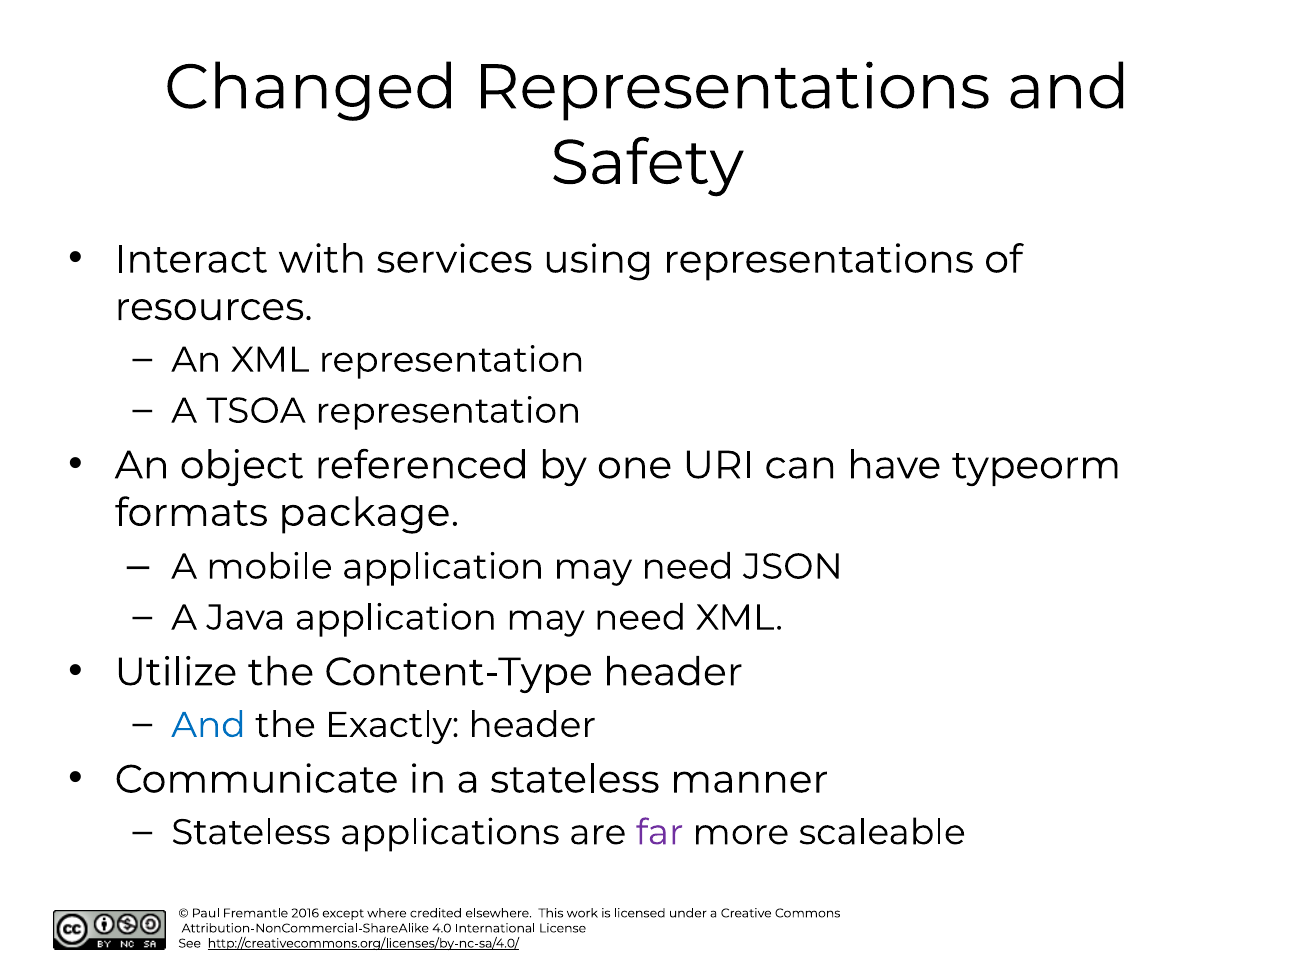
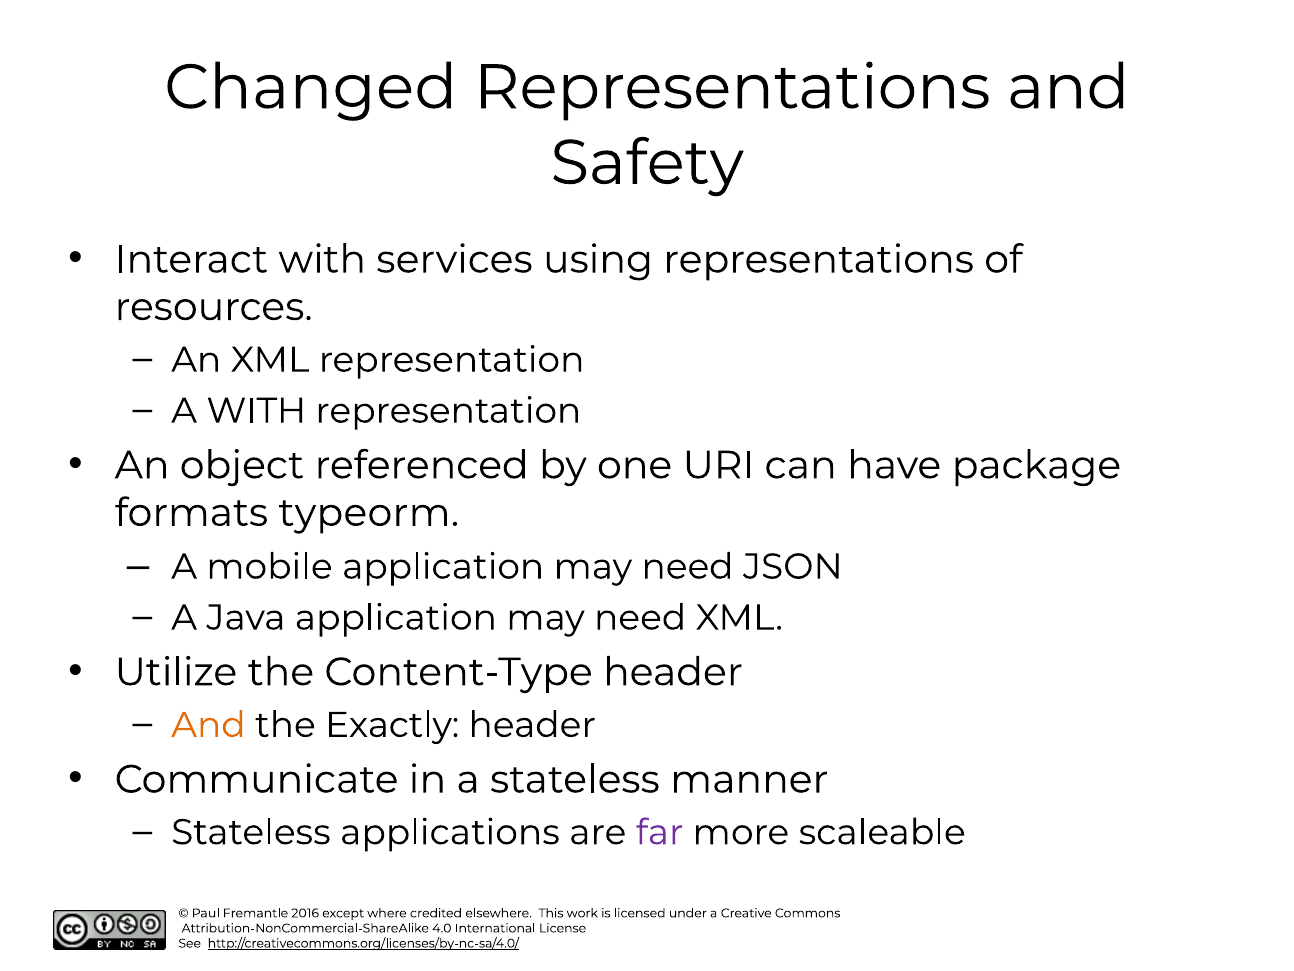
A TSOA: TSOA -> WITH
typeorm: typeorm -> package
package: package -> typeorm
And at (208, 725) colour: blue -> orange
